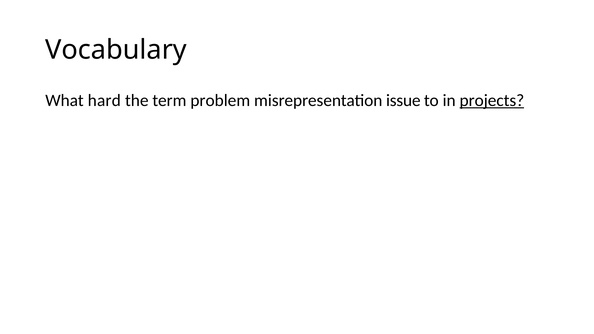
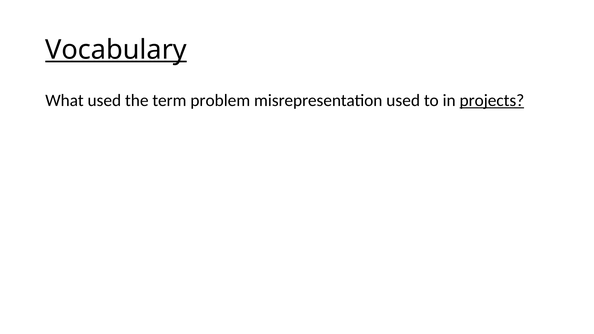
Vocabulary underline: none -> present
What hard: hard -> used
misrepresentation issue: issue -> used
